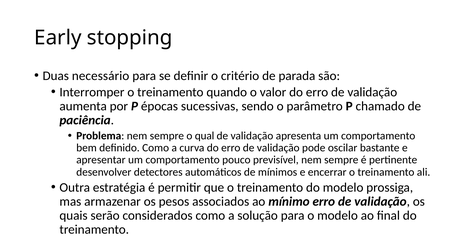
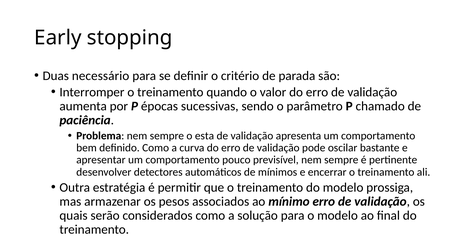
qual: qual -> esta
